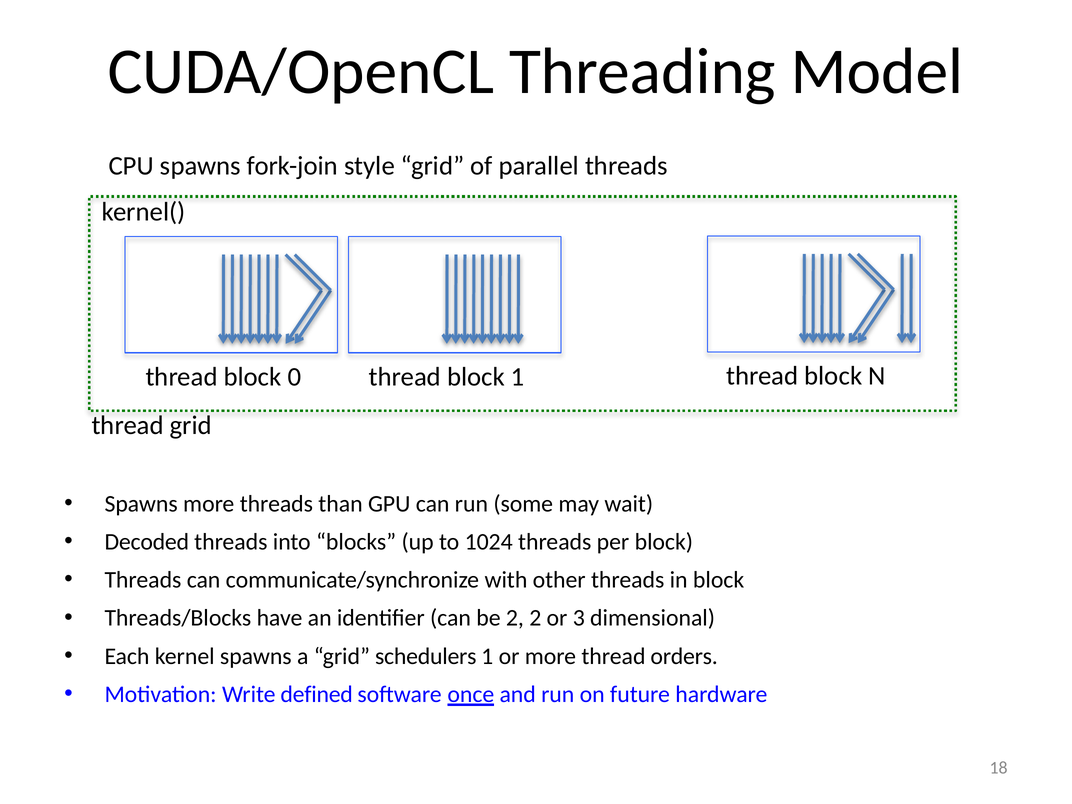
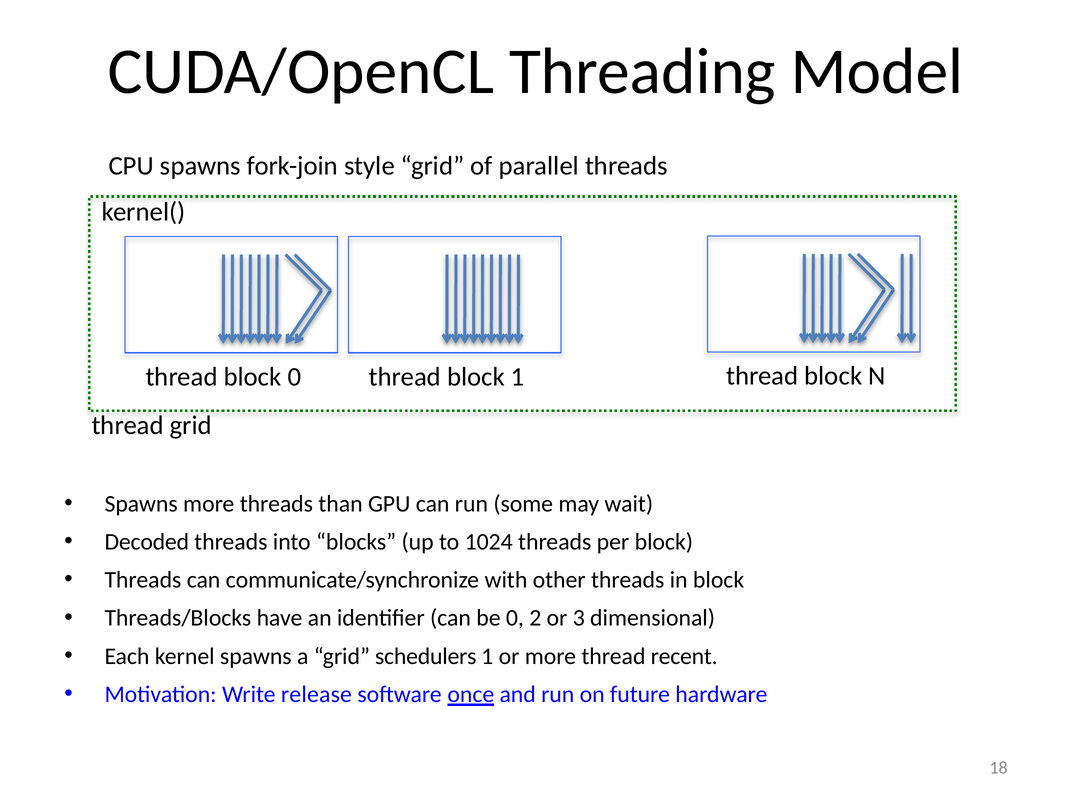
be 2: 2 -> 0
orders: orders -> recent
defined: defined -> release
